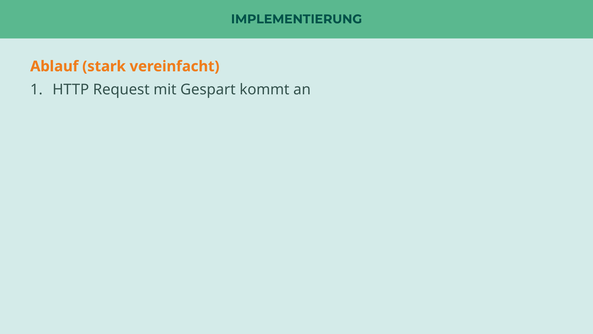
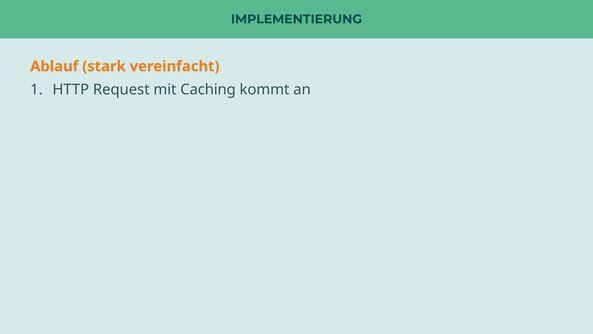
Gespart: Gespart -> Caching
